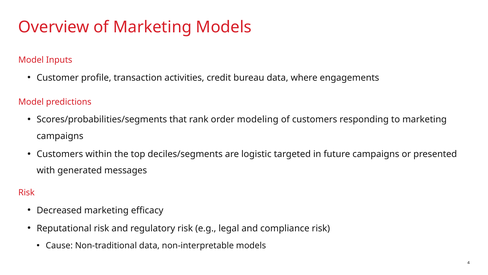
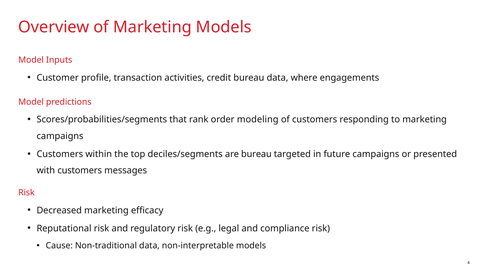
are logistic: logistic -> bureau
with generated: generated -> customers
